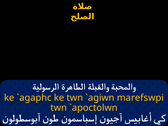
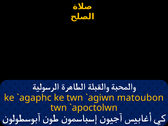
marefswpi: marefswpi -> matoubon
